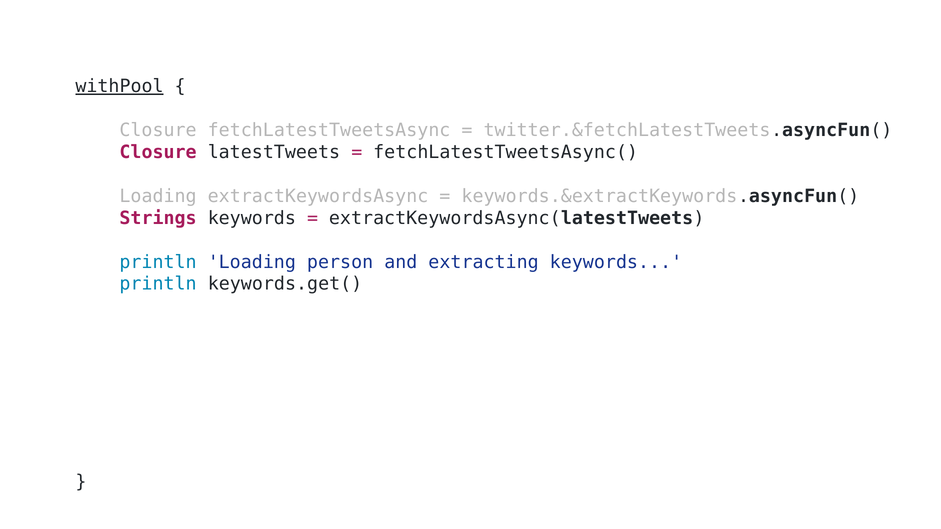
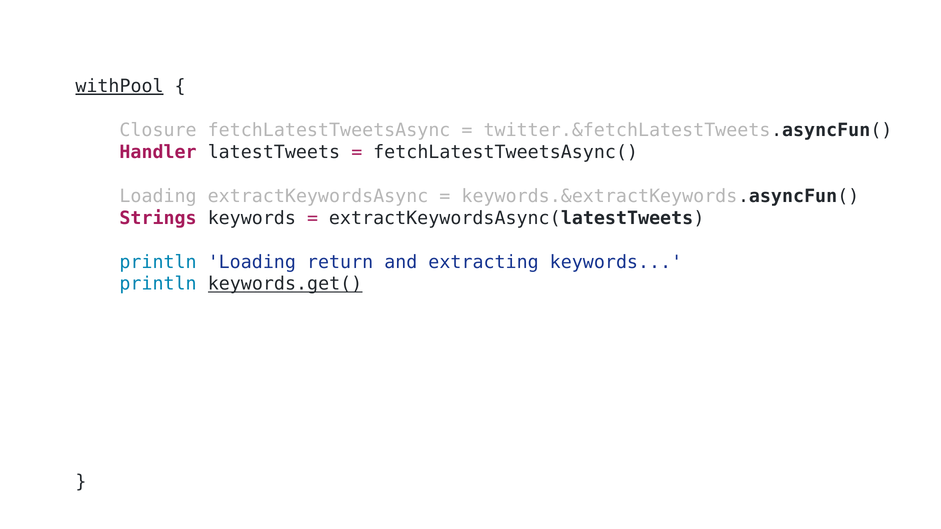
Closure at (158, 152): Closure -> Handler
person: person -> return
keywords.get( underline: none -> present
